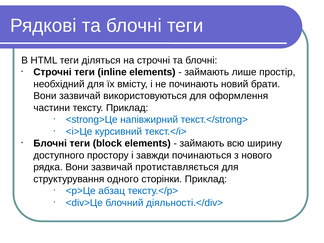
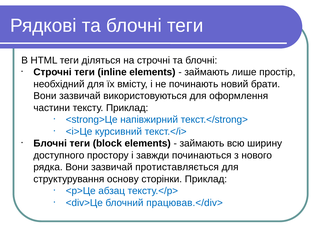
одного: одного -> основу
діяльності.</div>: діяльності.</div> -> працював.</div>
